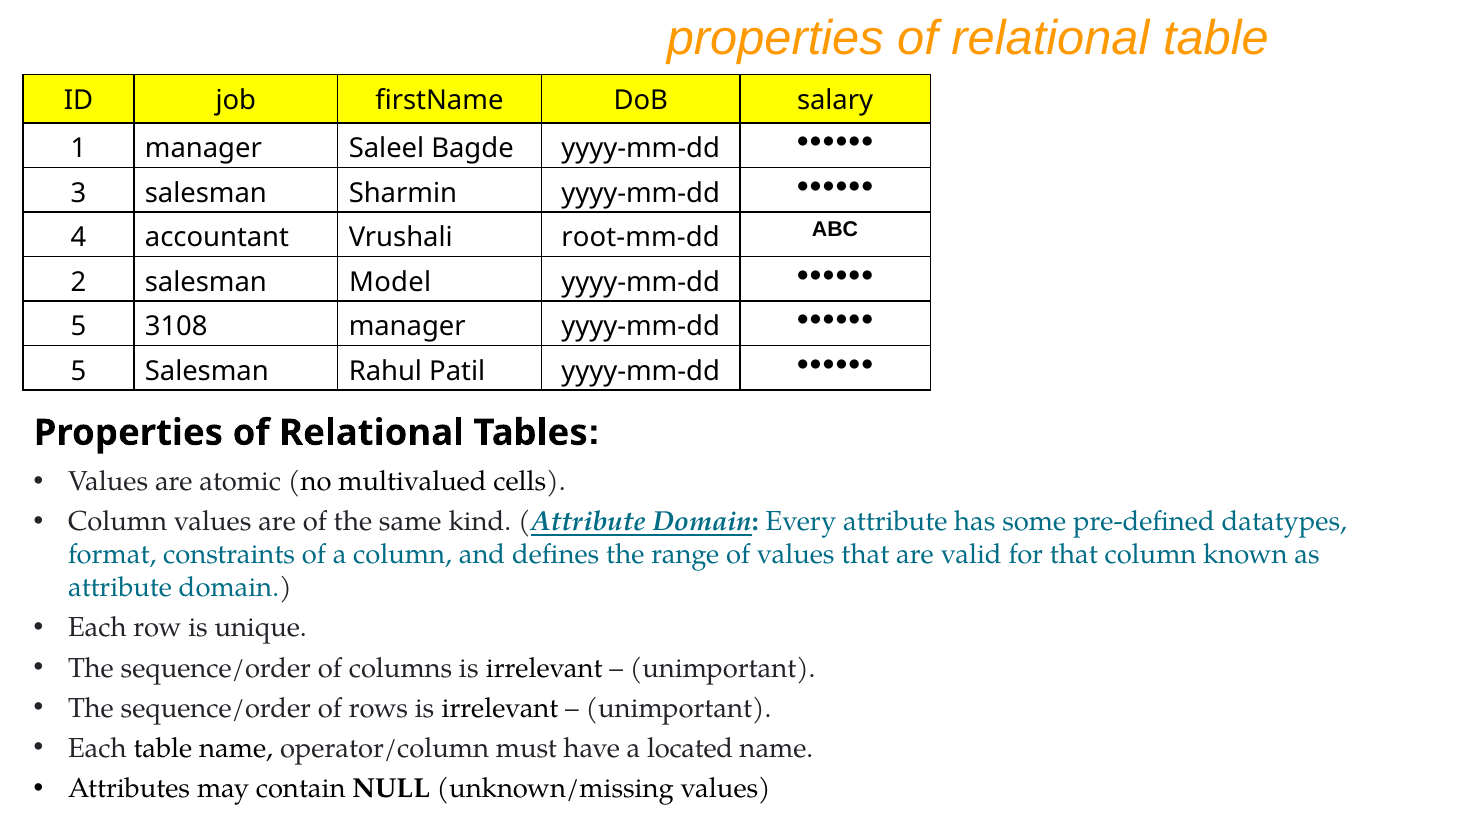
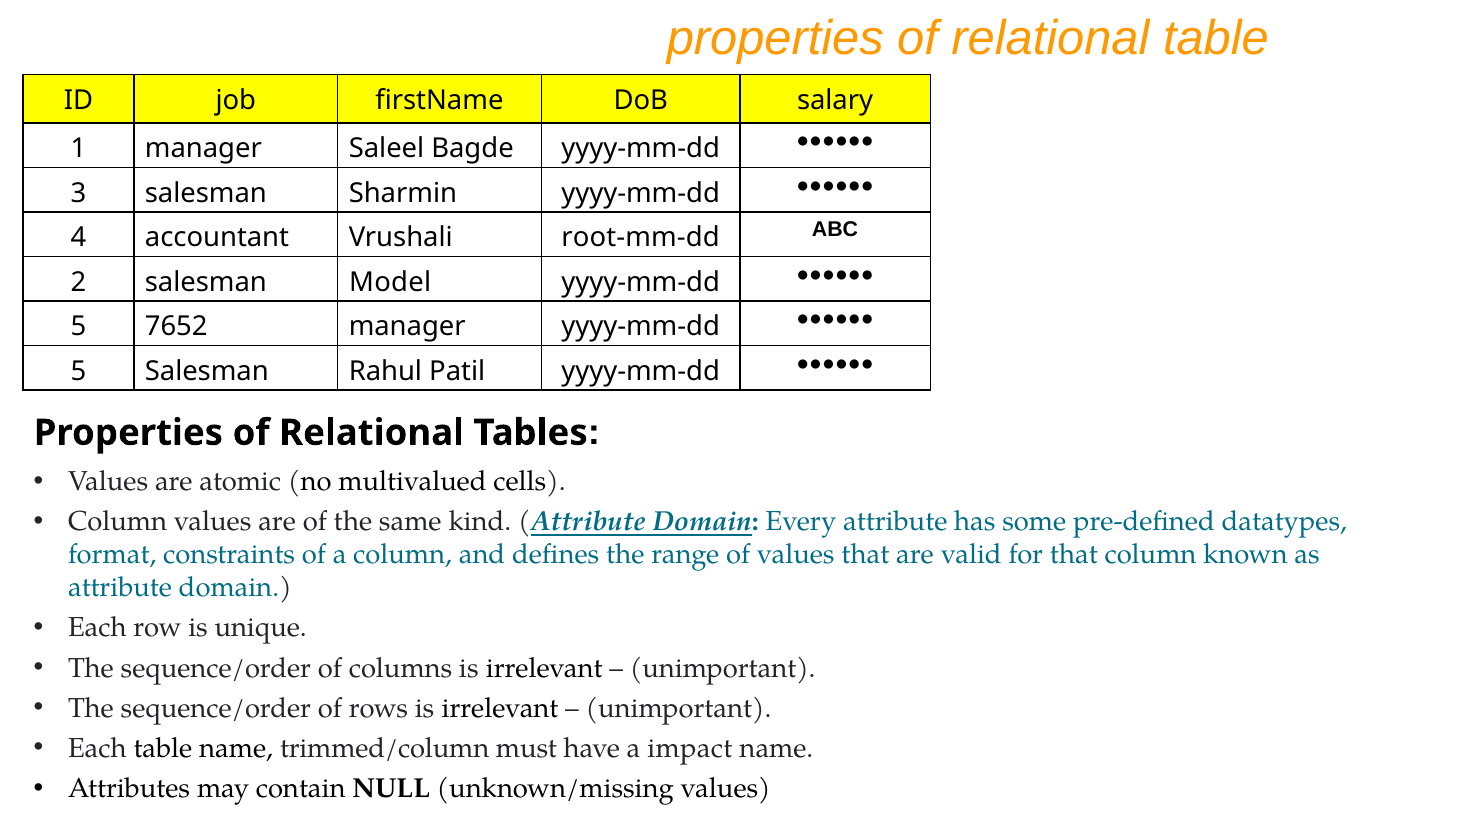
3108: 3108 -> 7652
operator/column: operator/column -> trimmed/column
located: located -> impact
